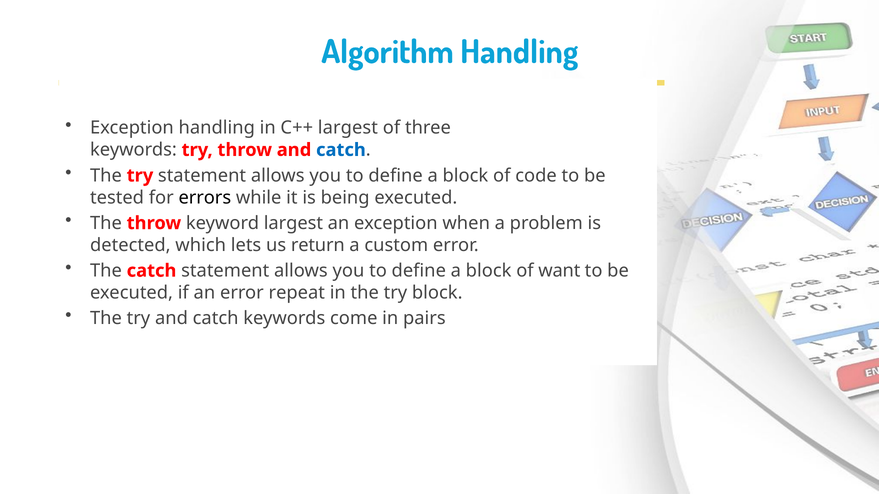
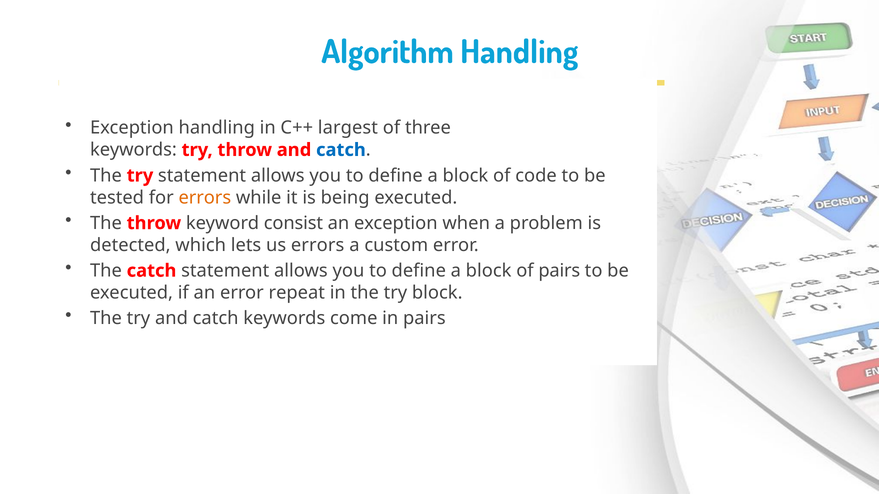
errors at (205, 198) colour: black -> orange
keyword largest: largest -> consist
us return: return -> errors
of want: want -> pairs
